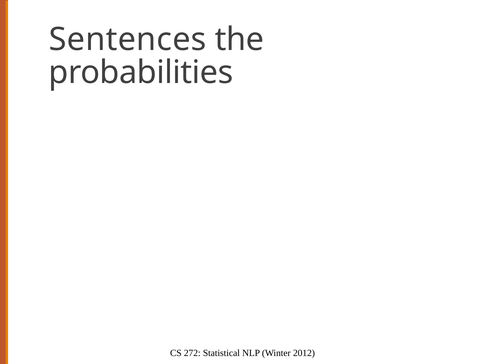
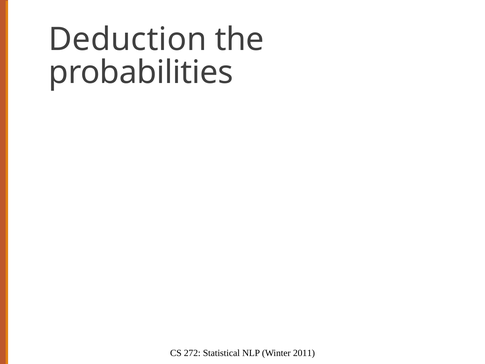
Sentences: Sentences -> Deduction
2012: 2012 -> 2011
